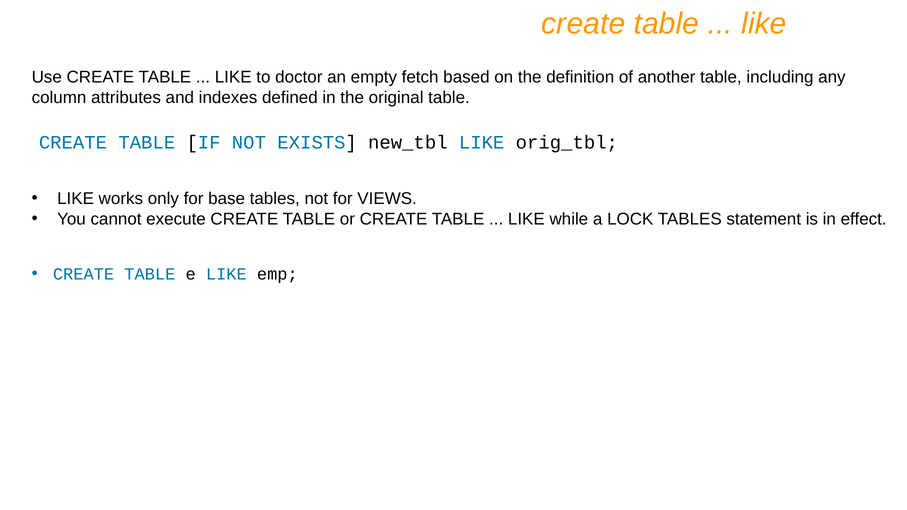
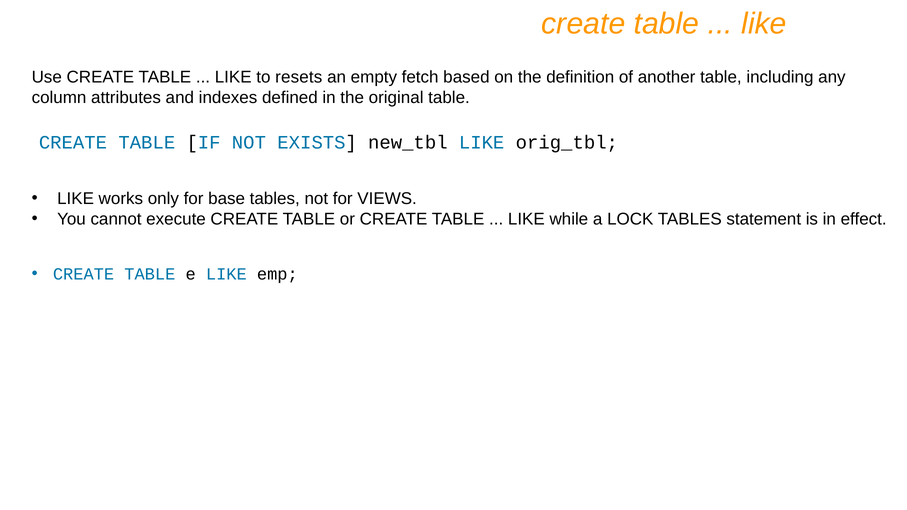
doctor: doctor -> resets
